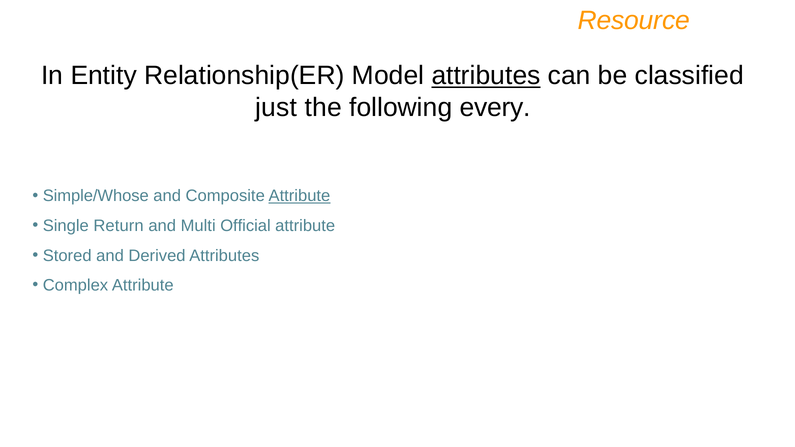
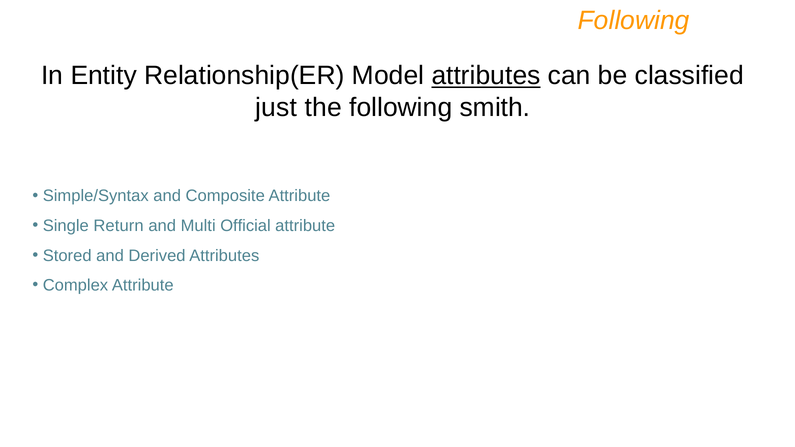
Resource at (634, 21): Resource -> Following
every: every -> smith
Simple/Whose: Simple/Whose -> Simple/Syntax
Attribute at (299, 196) underline: present -> none
